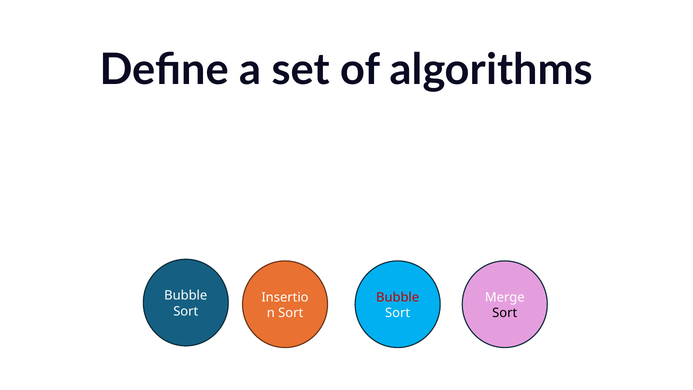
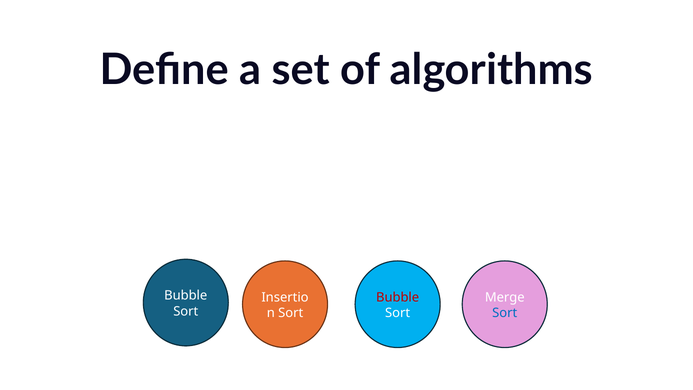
Sort at (505, 313) colour: black -> blue
